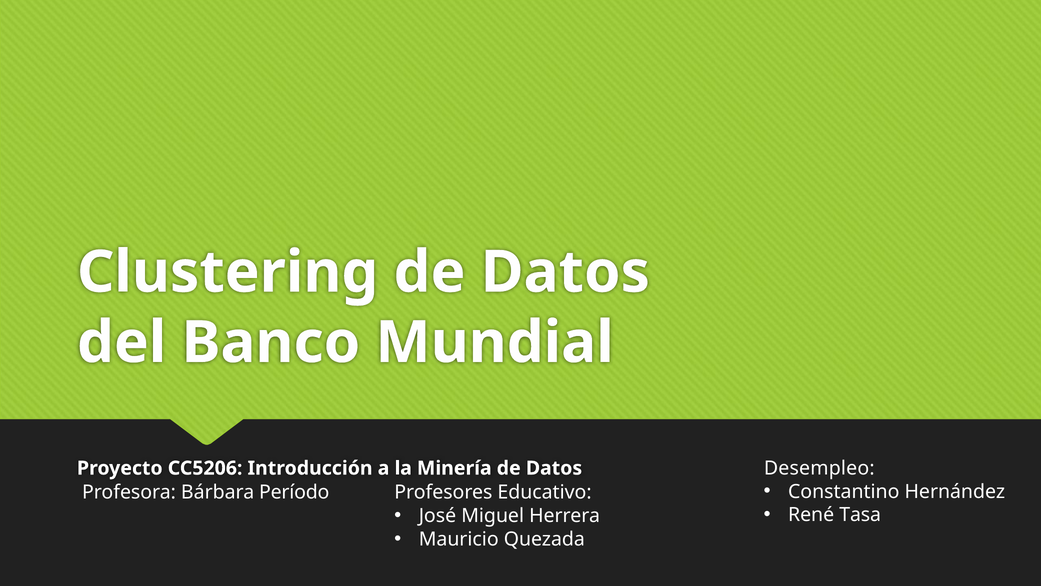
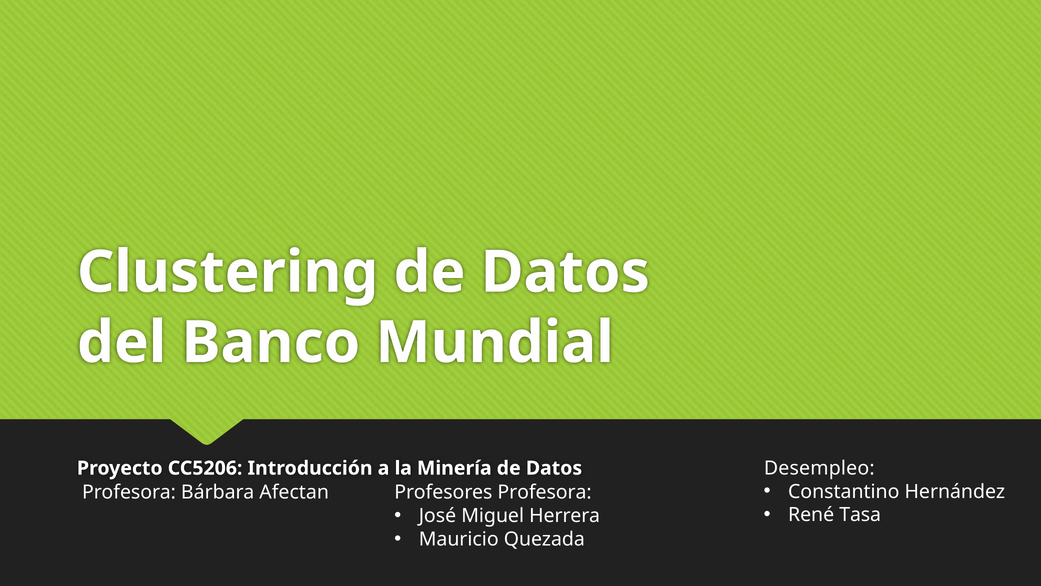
Período: Período -> Afectan
Profesores Educativo: Educativo -> Profesora
